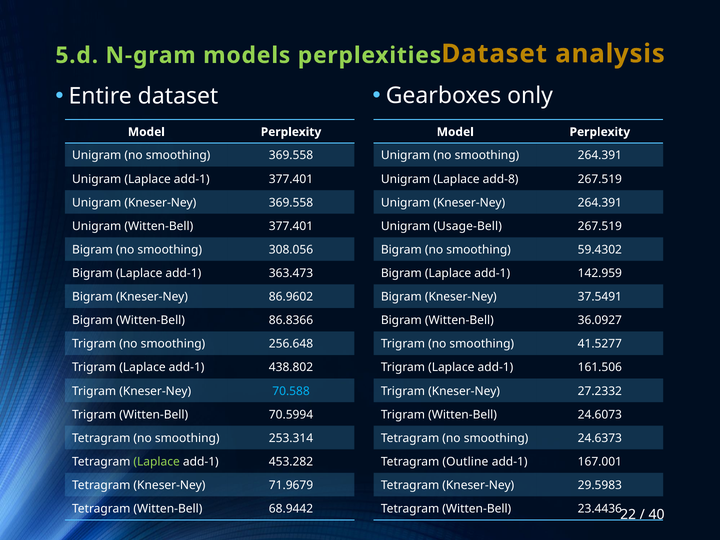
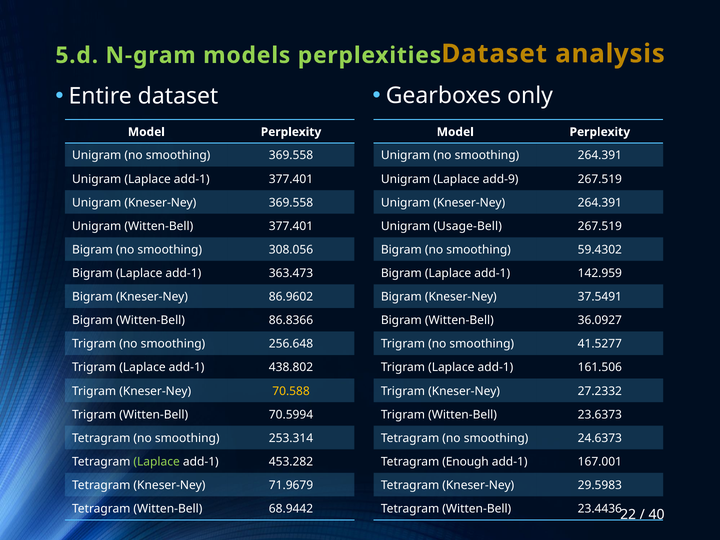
add-8: add-8 -> add-9
70.588 colour: light blue -> yellow
24.6073: 24.6073 -> 23.6373
Outline: Outline -> Enough
